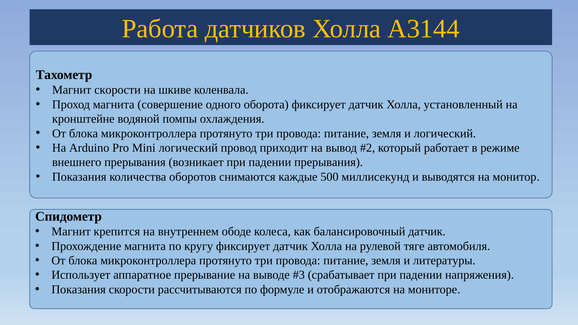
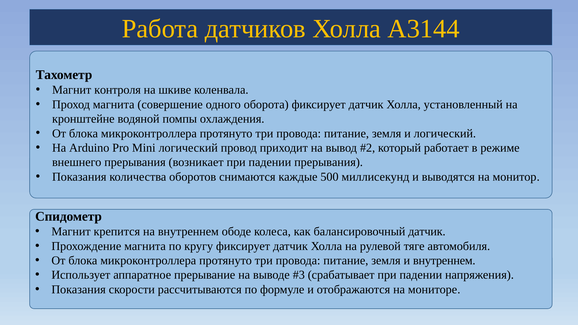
Магнит скорости: скорости -> контроля
и литературы: литературы -> внутреннем
